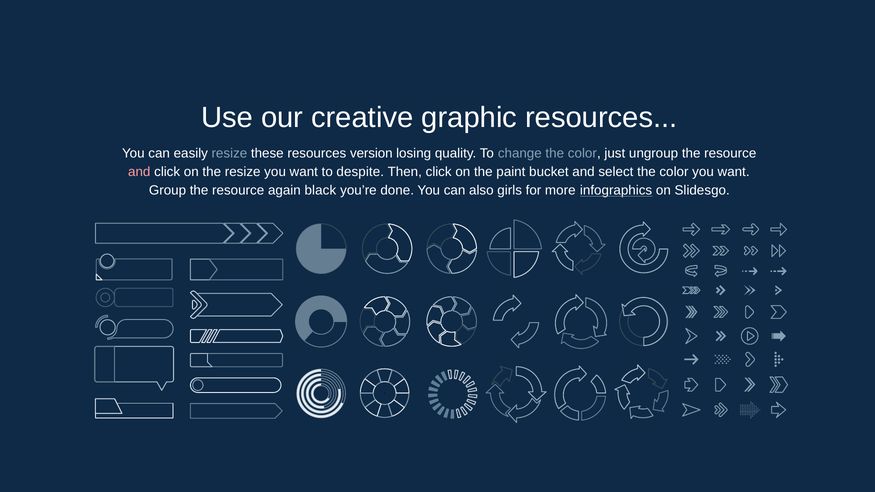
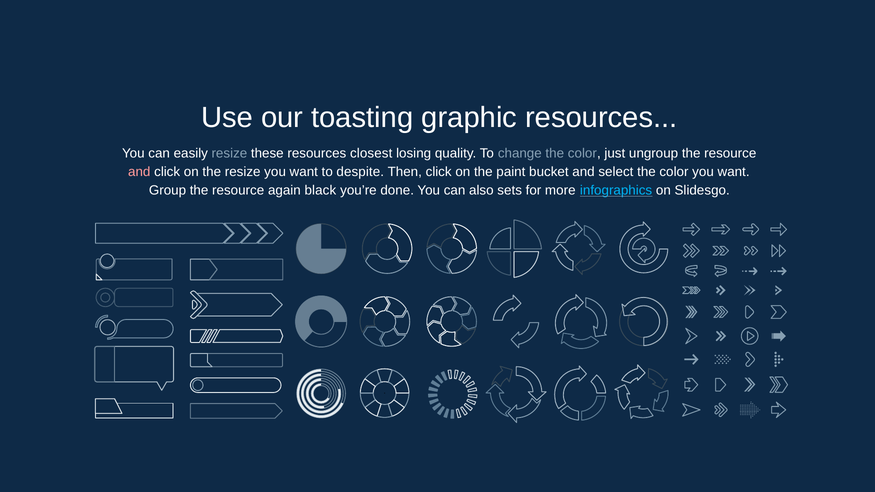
creative: creative -> toasting
version: version -> closest
girls: girls -> sets
infographics colour: white -> light blue
